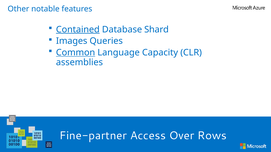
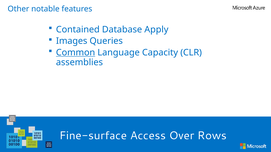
Contained underline: present -> none
Shard: Shard -> Apply
Fine-partner: Fine-partner -> Fine-surface
